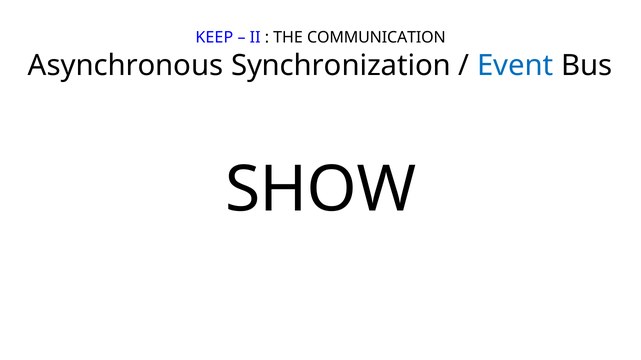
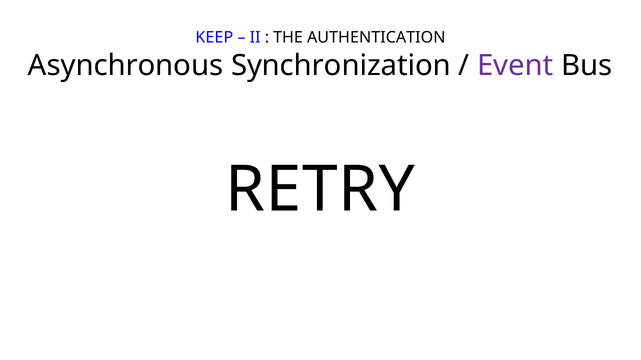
COMMUNICATION: COMMUNICATION -> AUTHENTICATION
Event colour: blue -> purple
SHOW: SHOW -> RETRY
